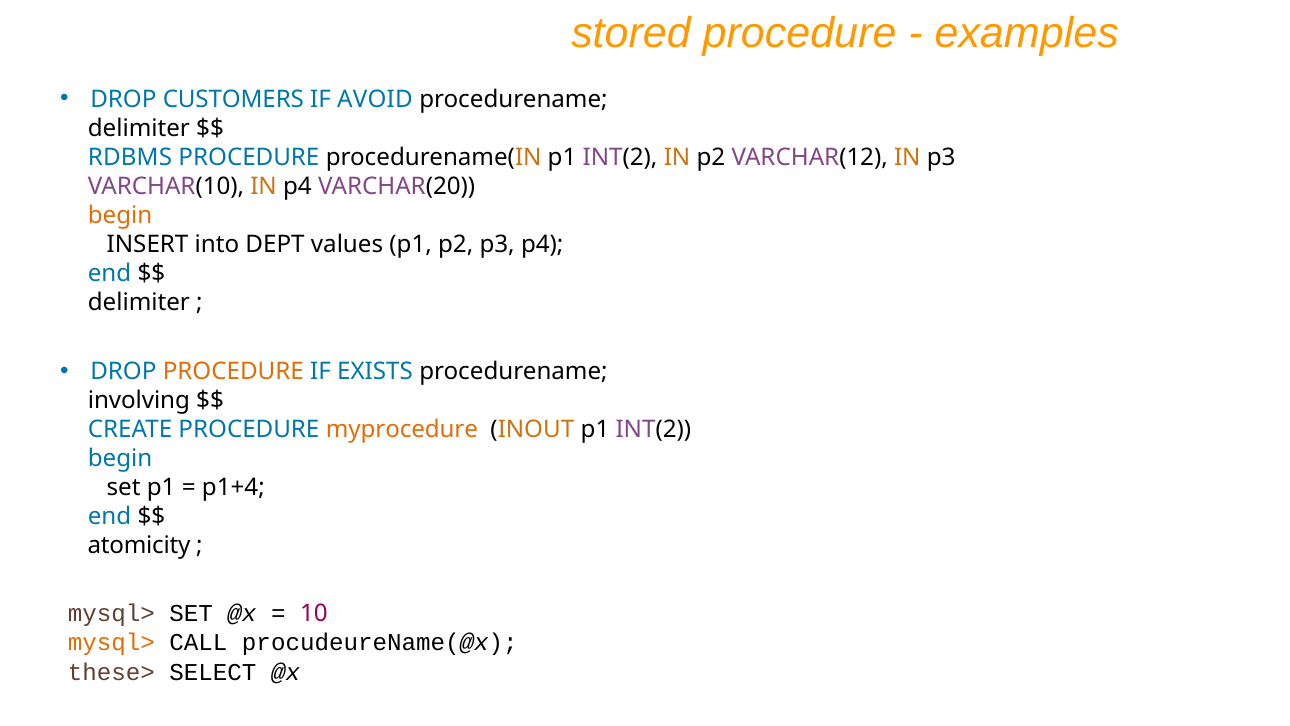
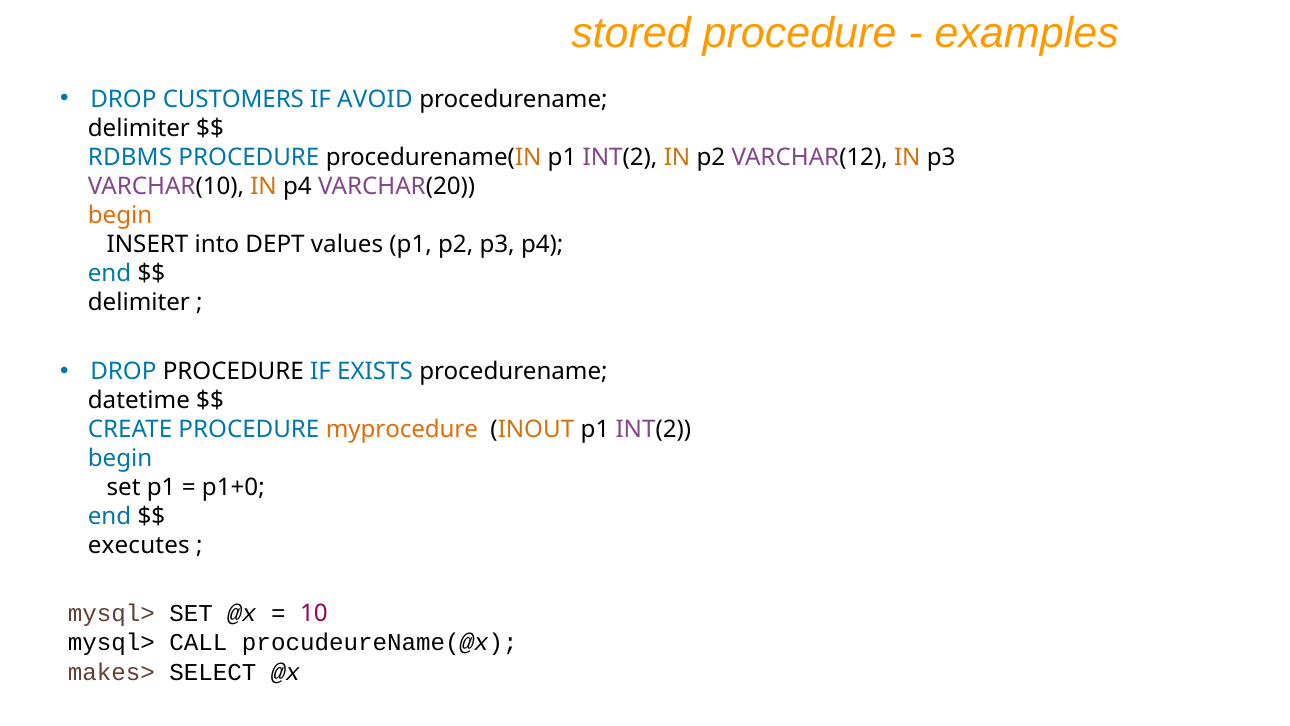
PROCEDURE at (233, 371) colour: orange -> black
involving: involving -> datetime
p1+4: p1+4 -> p1+0
atomicity: atomicity -> executes
mysql> at (111, 643) colour: orange -> black
these>: these> -> makes>
